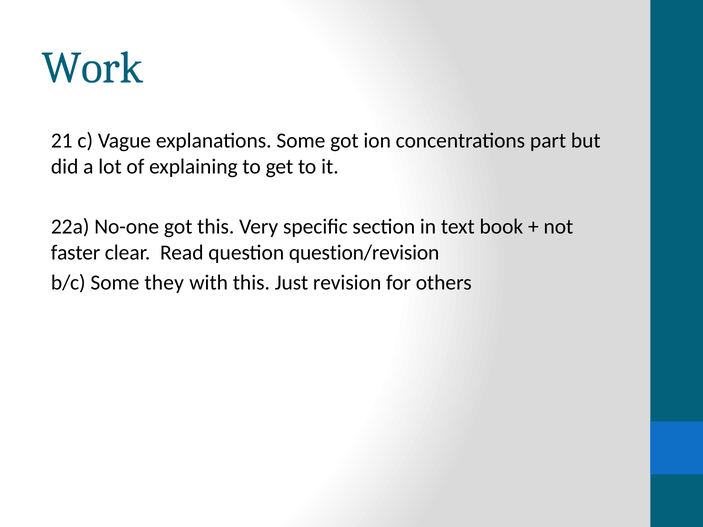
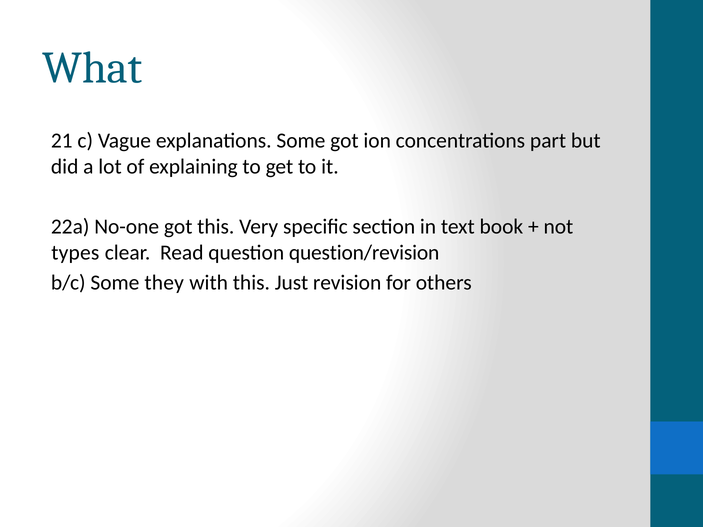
Work: Work -> What
faster: faster -> types
